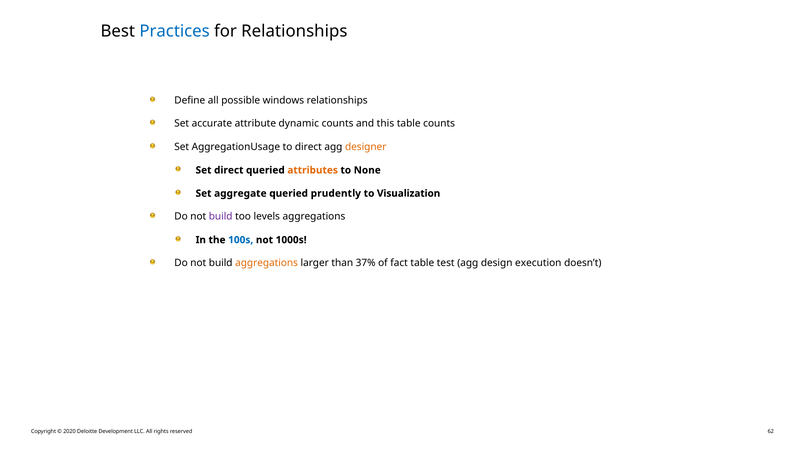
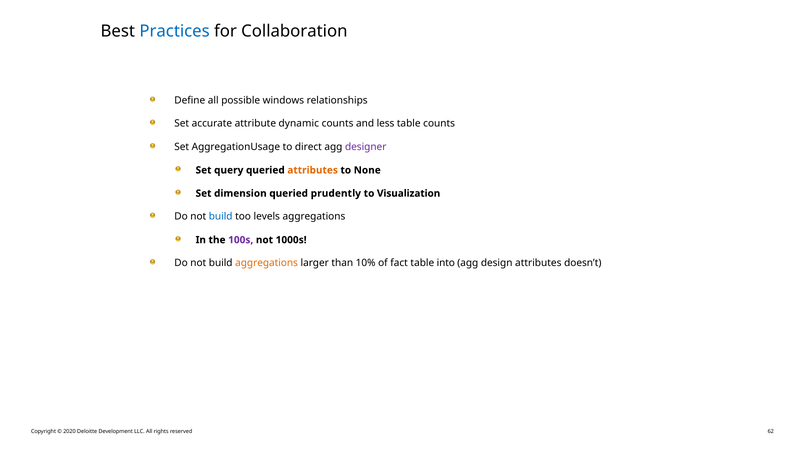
for Relationships: Relationships -> Collaboration
this: this -> less
designer colour: orange -> purple
Set direct: direct -> query
aggregate: aggregate -> dimension
build at (221, 217) colour: purple -> blue
100s colour: blue -> purple
37%: 37% -> 10%
test: test -> into
design execution: execution -> attributes
